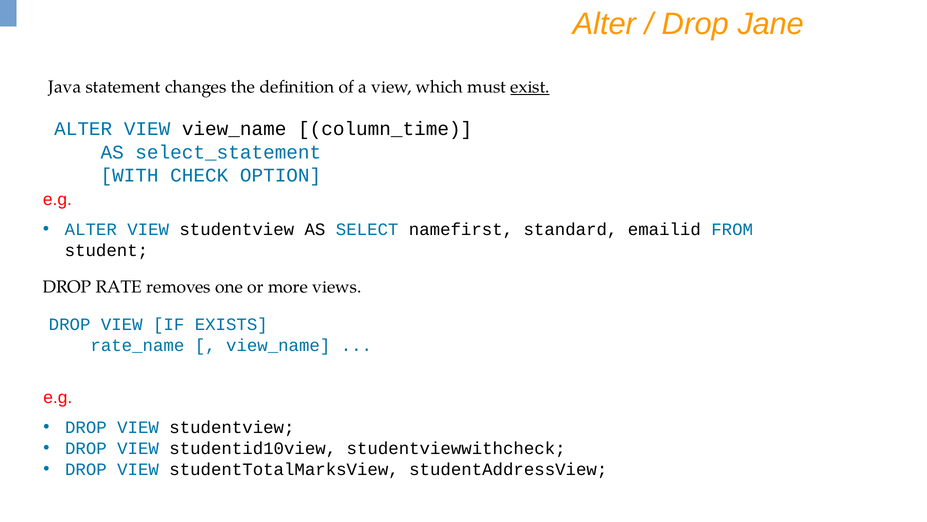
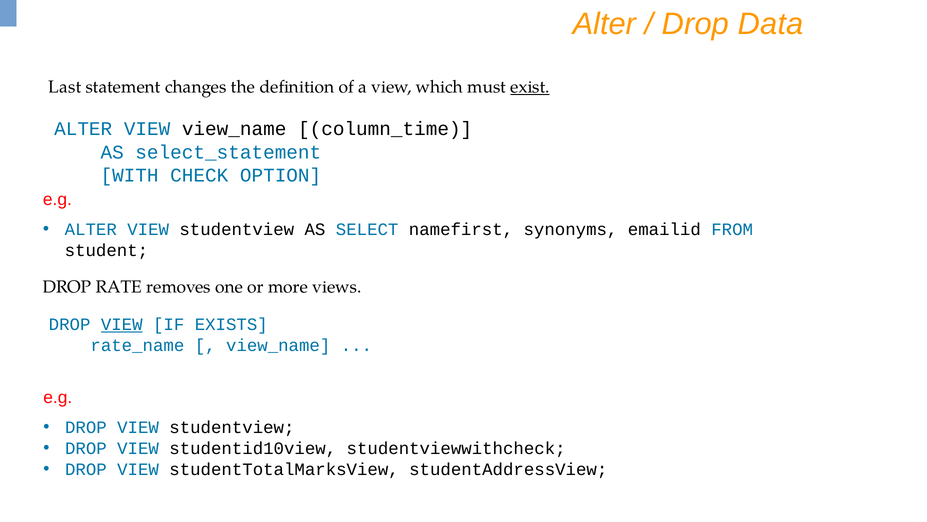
Jane: Jane -> Data
Java: Java -> Last
standard: standard -> synonyms
VIEW at (122, 324) underline: none -> present
